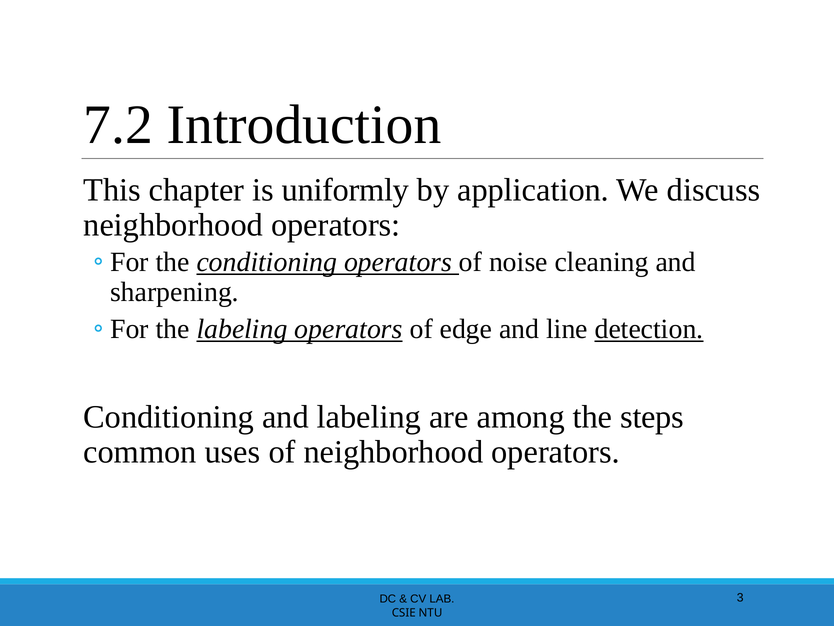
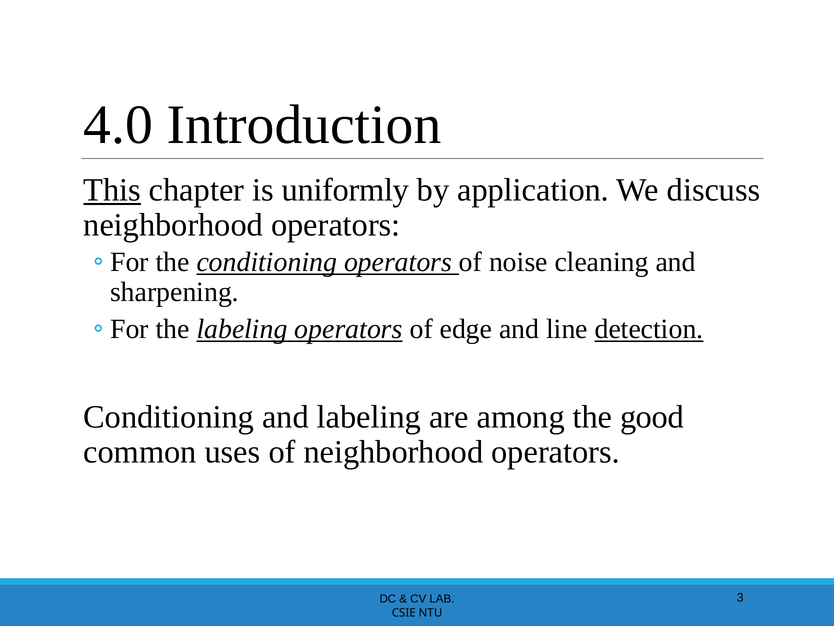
7.2: 7.2 -> 4.0
This underline: none -> present
steps: steps -> good
